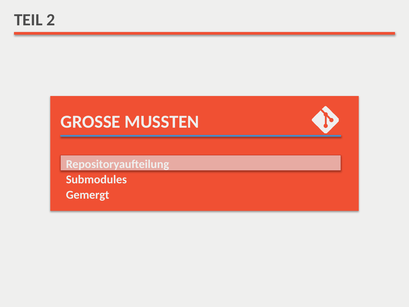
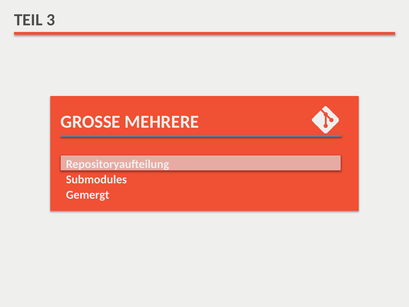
2: 2 -> 3
MUSSTEN: MUSSTEN -> MEHRERE
